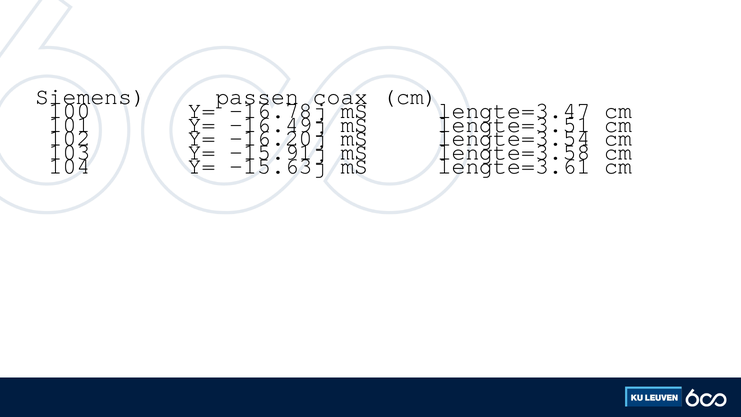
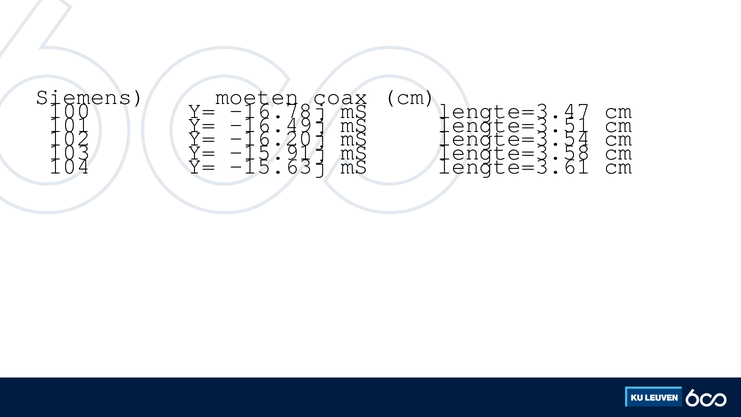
passen: passen -> moeten
